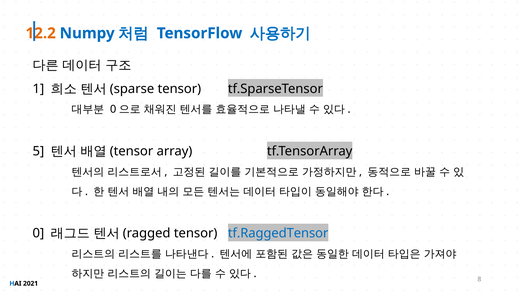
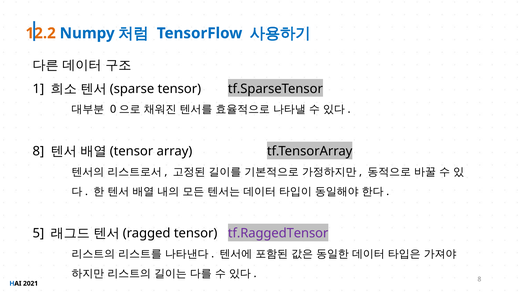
5 at (38, 151): 5 -> 8
0: 0 -> 5
tf.RaggedTensor colour: blue -> purple
